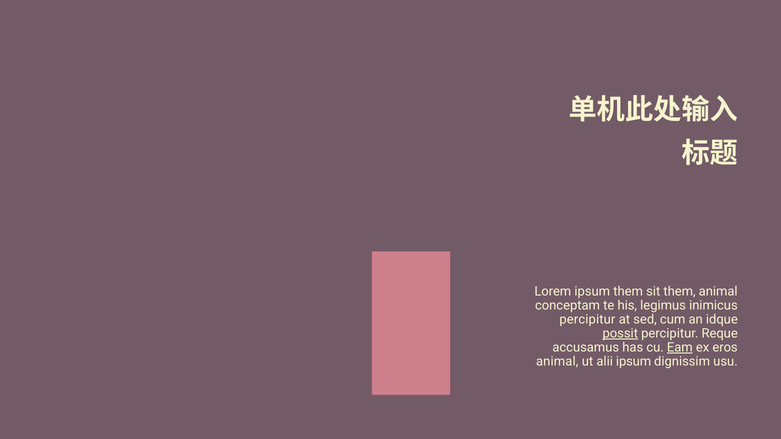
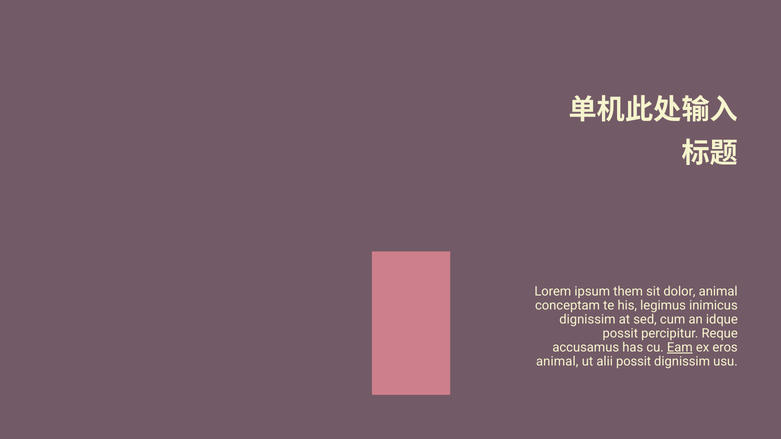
sit them: them -> dolor
percipitur at (587, 320): percipitur -> dignissim
possit at (620, 334) underline: present -> none
alii ipsum: ipsum -> possit
